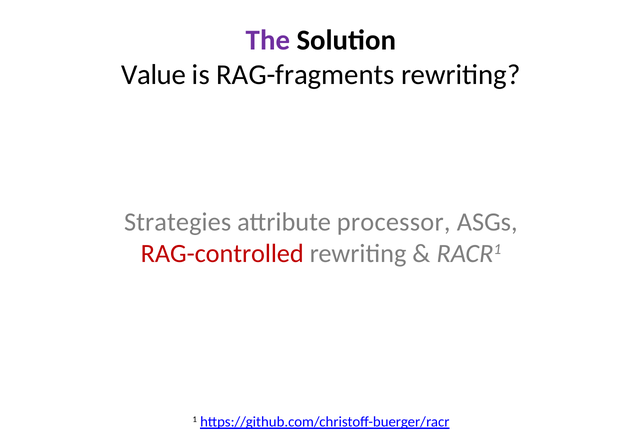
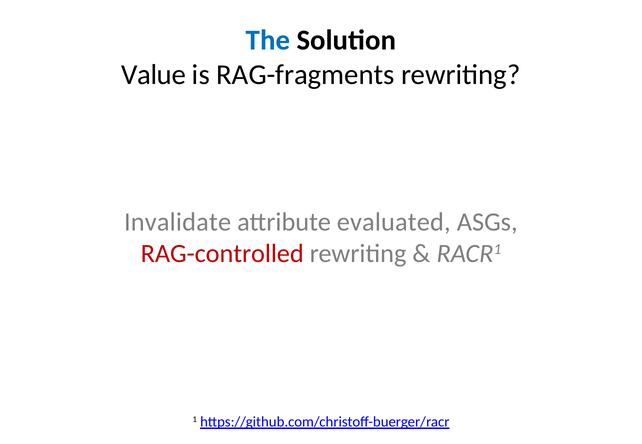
The colour: purple -> blue
Strategies: Strategies -> Invalidate
processor: processor -> evaluated
